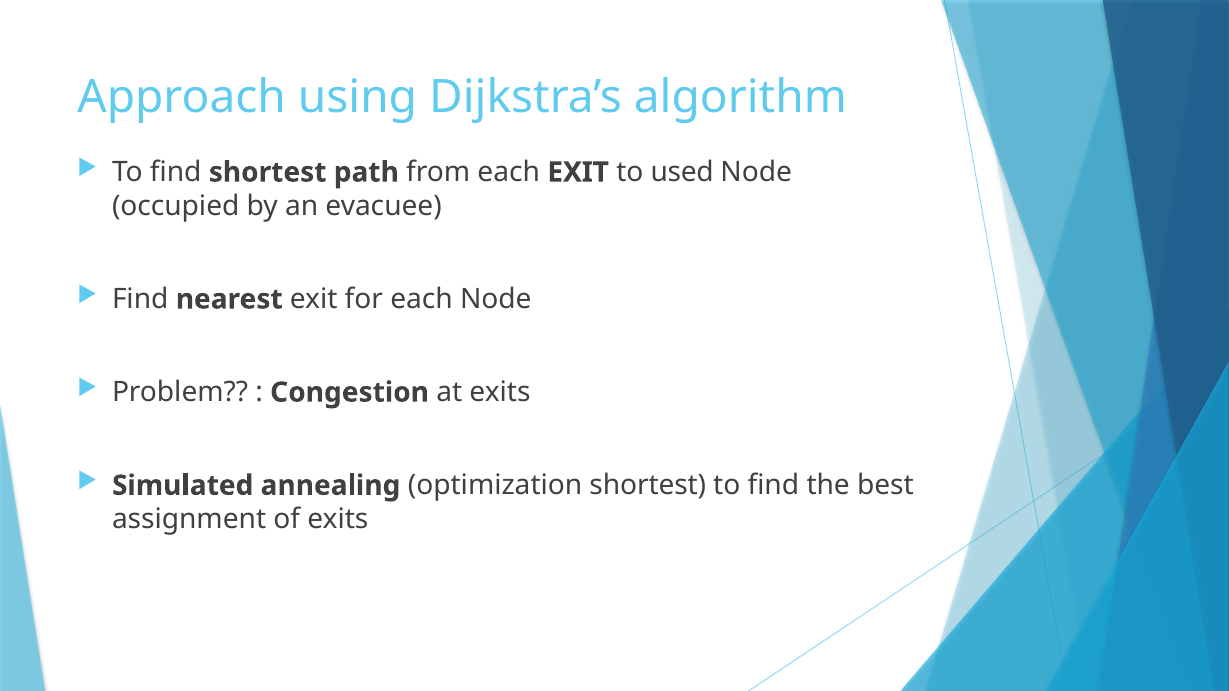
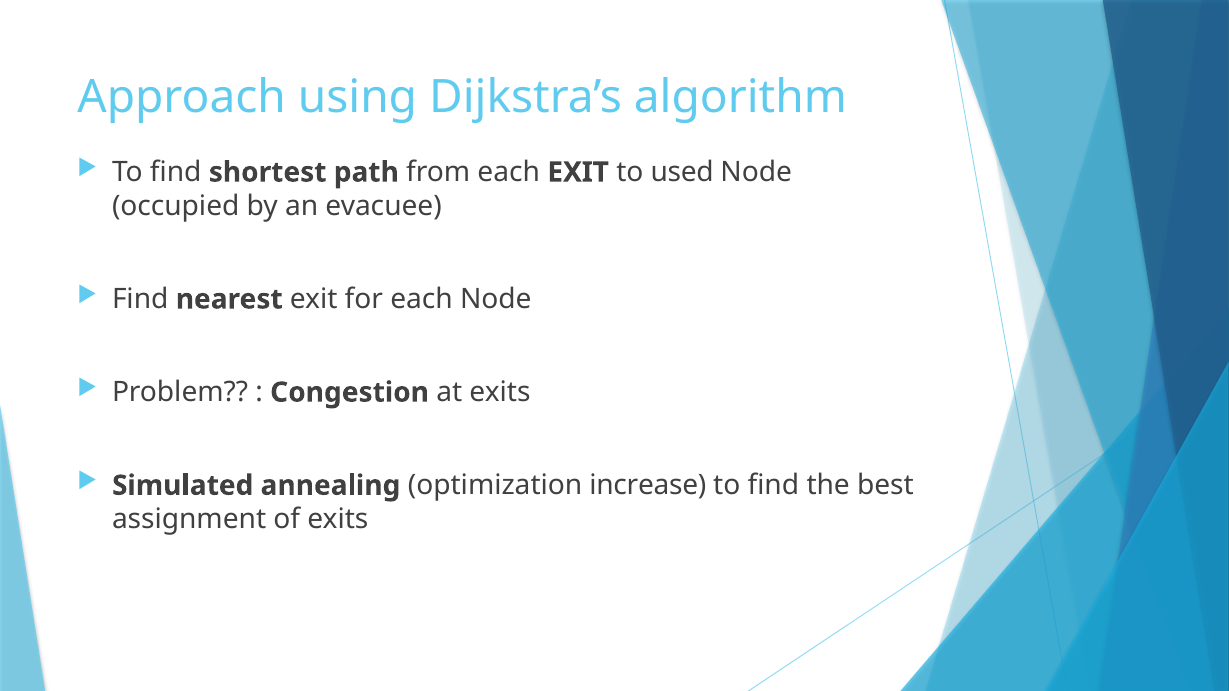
optimization shortest: shortest -> increase
